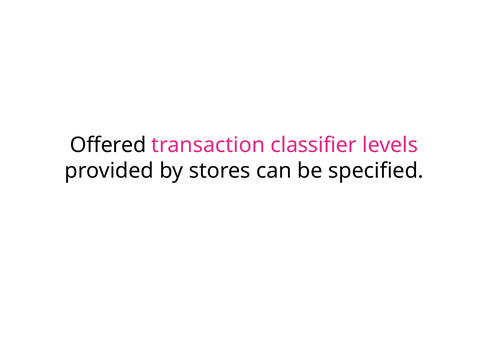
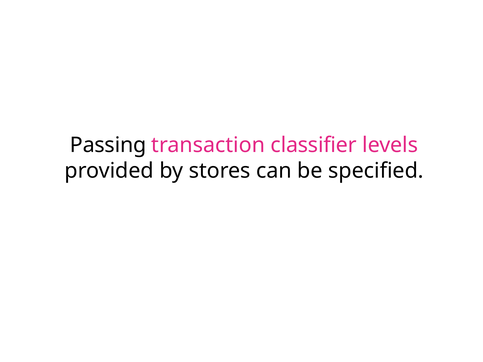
Offered: Offered -> Passing
